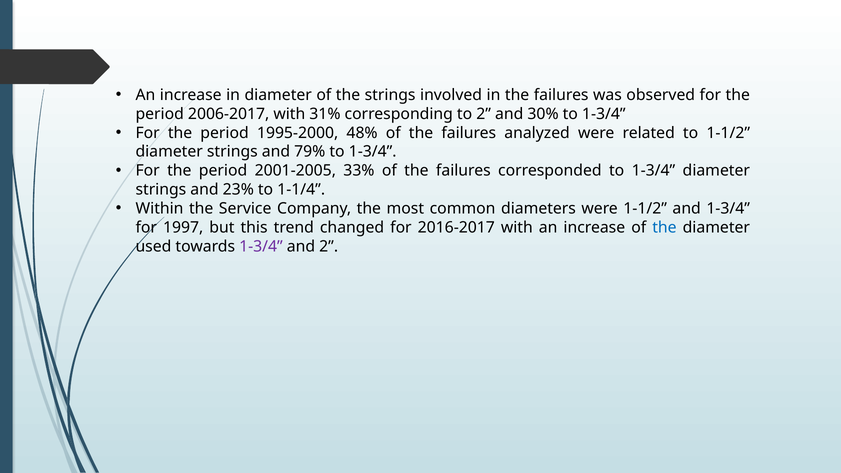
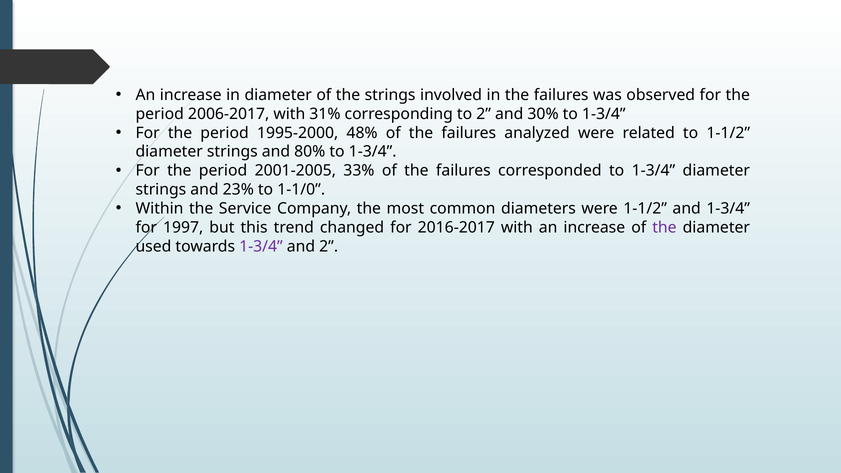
79%: 79% -> 80%
1-1/4: 1-1/4 -> 1-1/0
the at (664, 227) colour: blue -> purple
